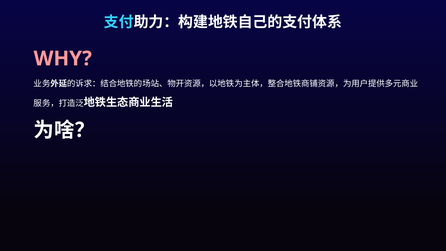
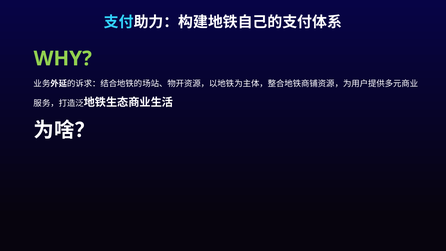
WHY colour: pink -> light green
